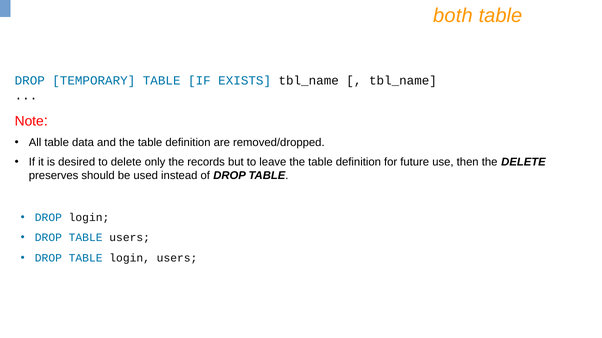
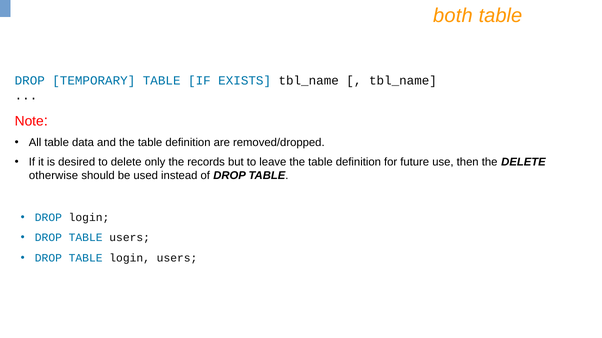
preserves: preserves -> otherwise
